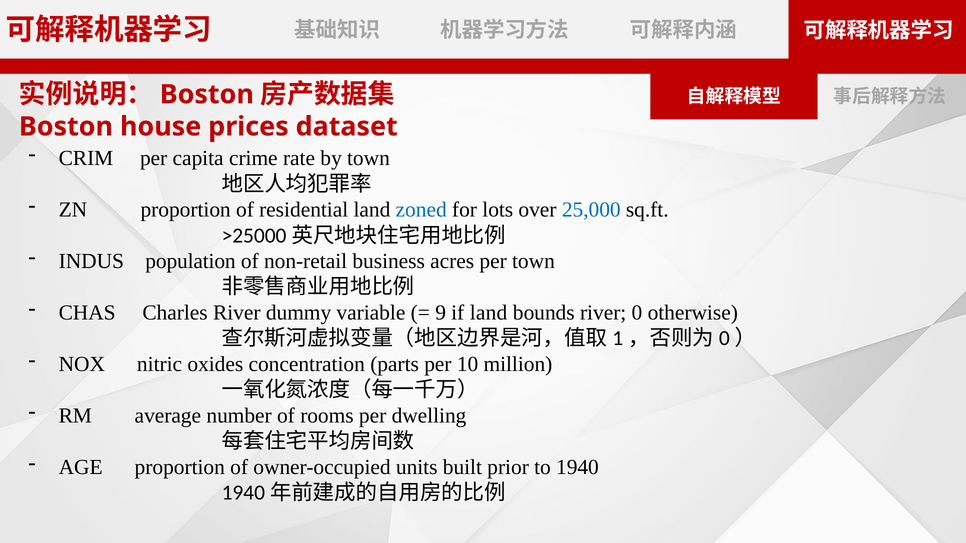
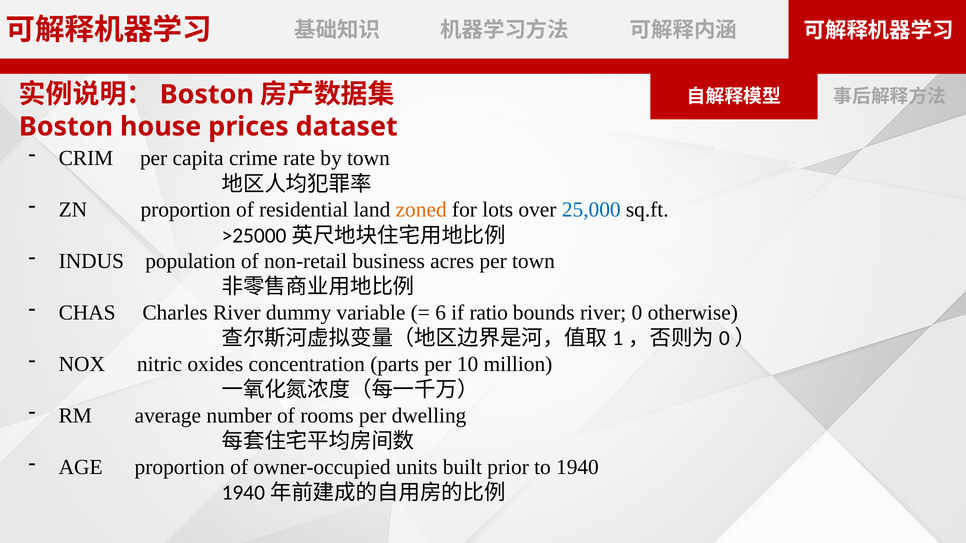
zoned colour: blue -> orange
9: 9 -> 6
if land: land -> ratio
